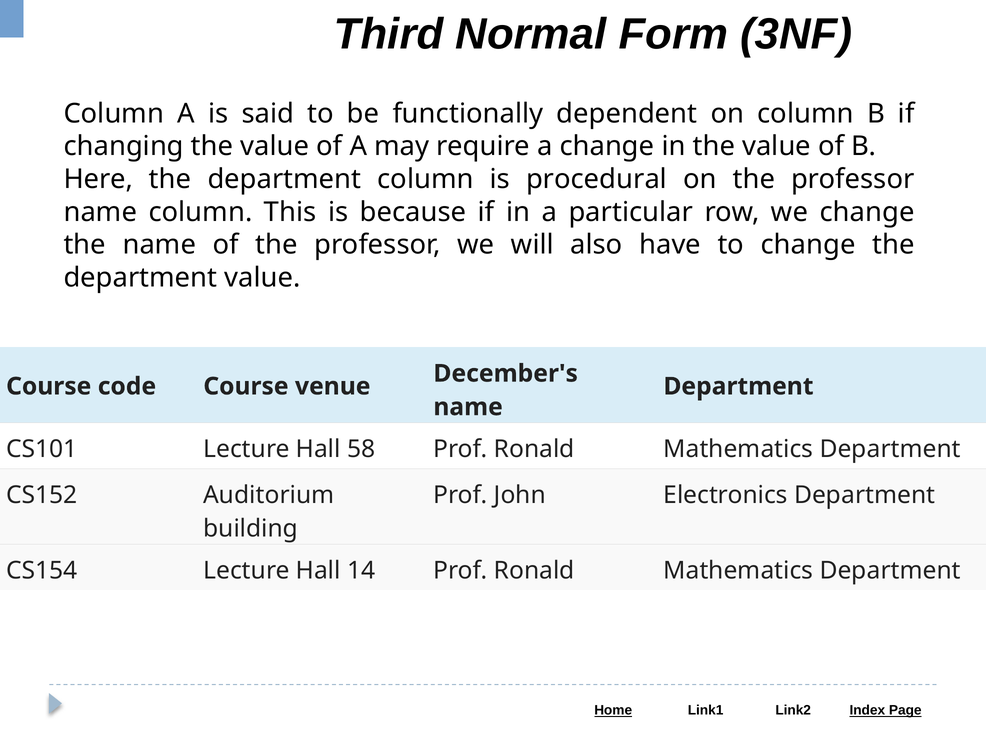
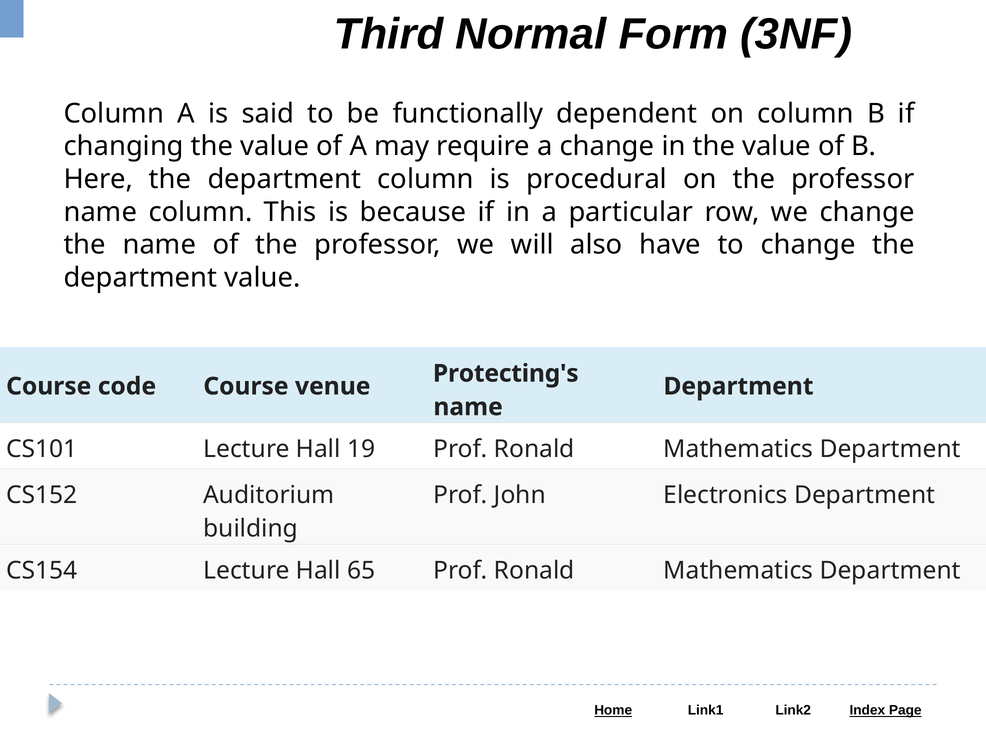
December's: December's -> Protecting's
58: 58 -> 19
14: 14 -> 65
